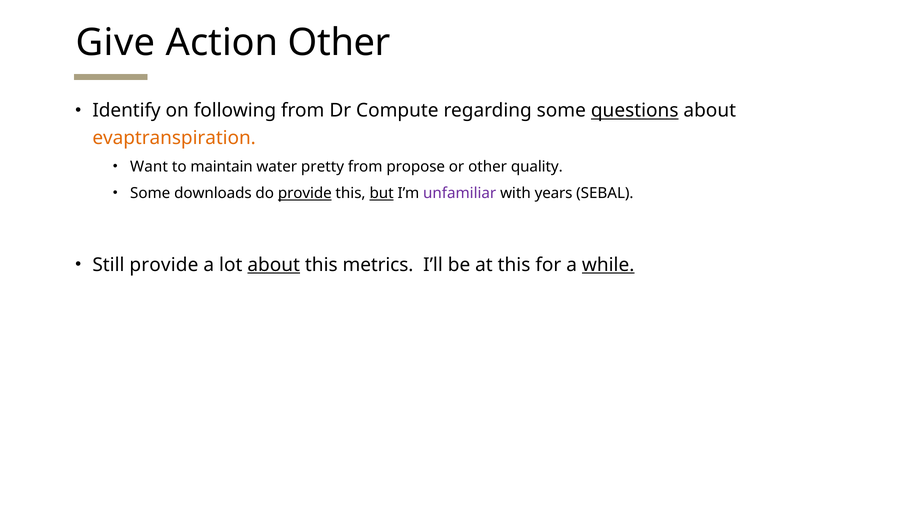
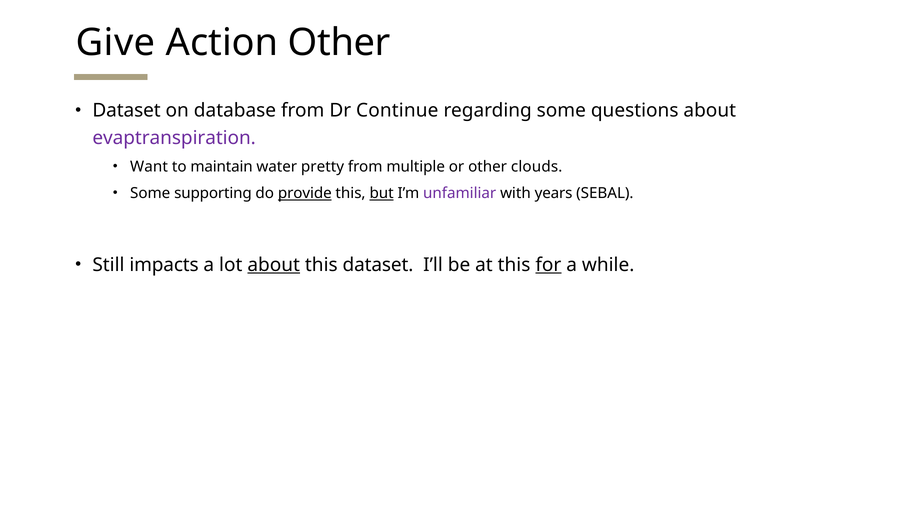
Identify at (127, 111): Identify -> Dataset
following: following -> database
Compute: Compute -> Continue
questions underline: present -> none
evaptranspiration colour: orange -> purple
propose: propose -> multiple
quality: quality -> clouds
downloads: downloads -> supporting
Still provide: provide -> impacts
this metrics: metrics -> dataset
for underline: none -> present
while underline: present -> none
